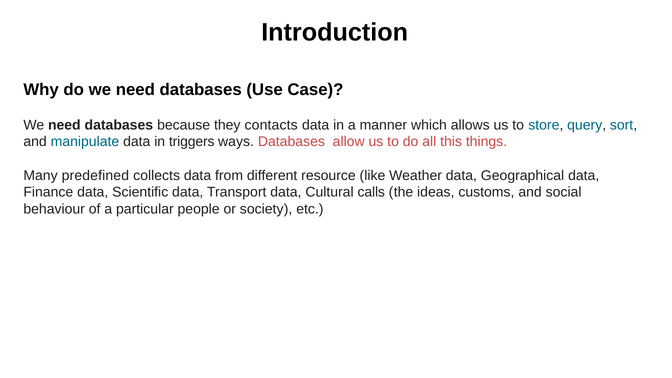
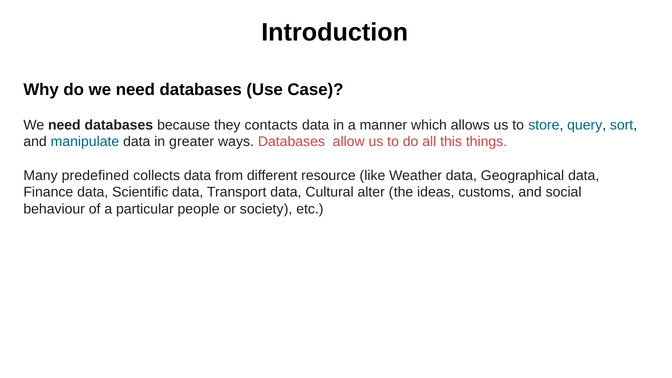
triggers: triggers -> greater
calls: calls -> alter
